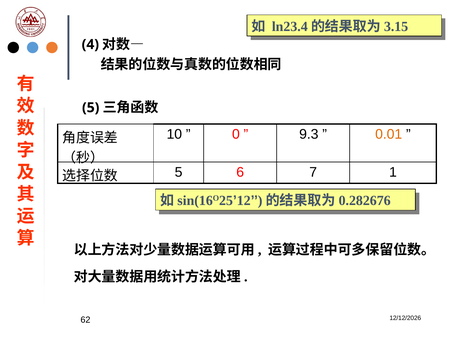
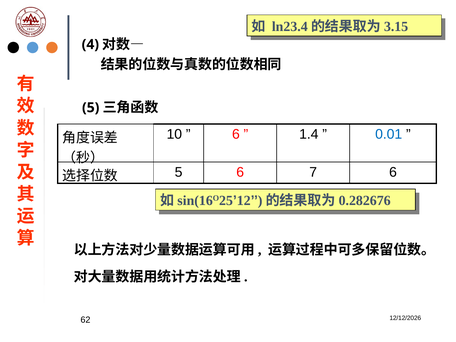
0 at (236, 134): 0 -> 6
9.3: 9.3 -> 1.4
0.01 colour: orange -> blue
7 1: 1 -> 6
